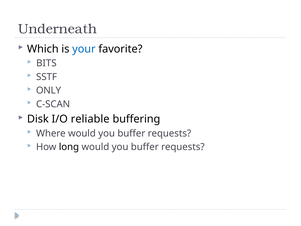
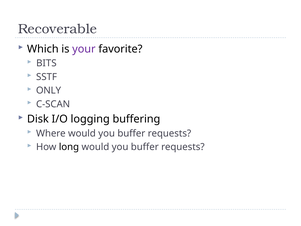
Underneath: Underneath -> Recoverable
your colour: blue -> purple
reliable: reliable -> logging
